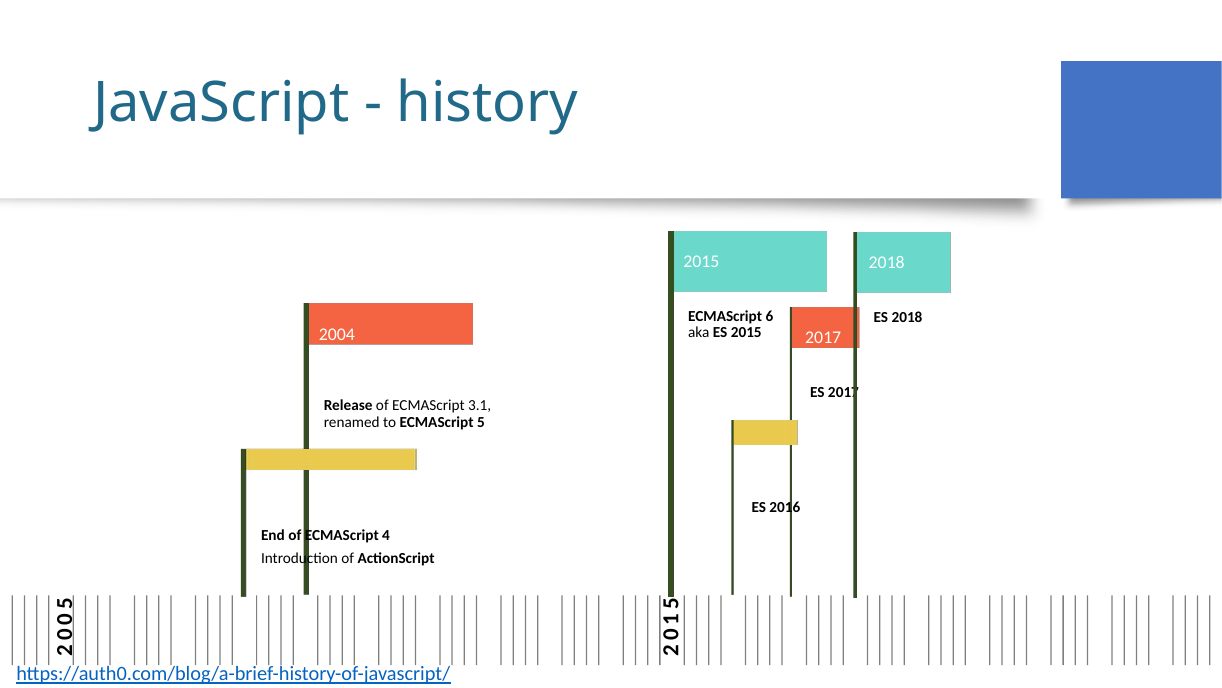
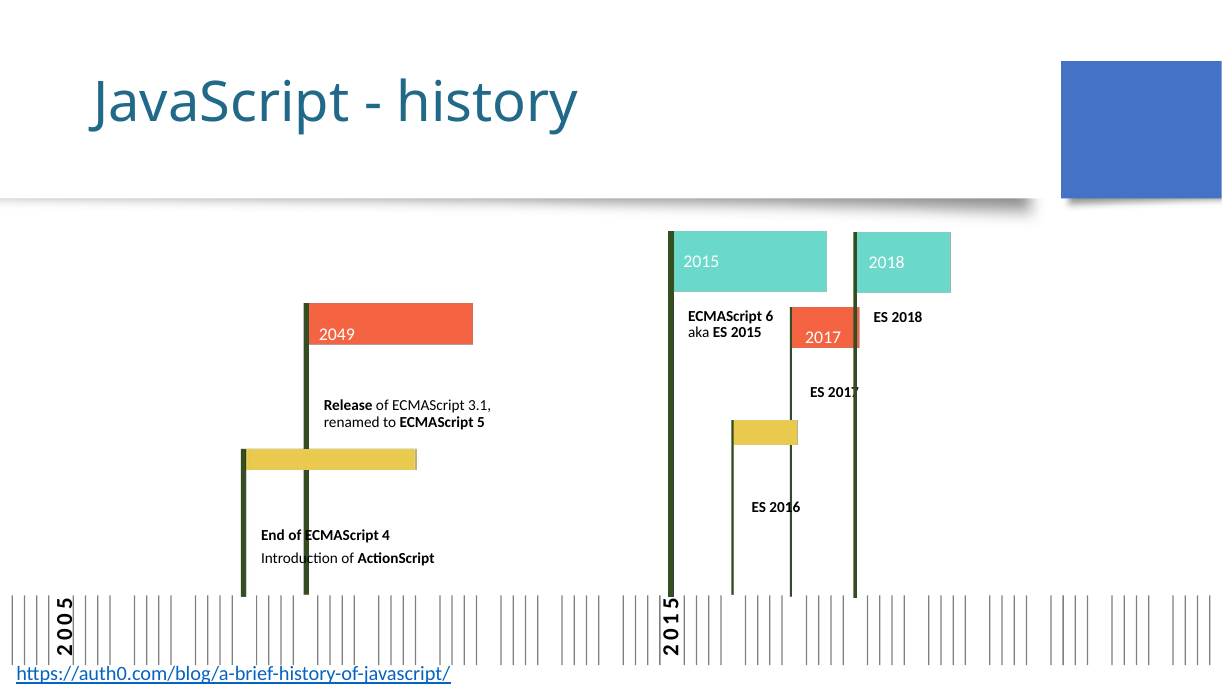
2004: 2004 -> 2049
